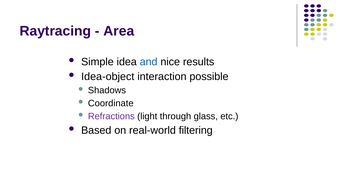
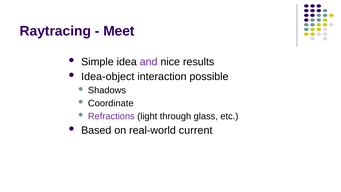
Area: Area -> Meet
and colour: blue -> purple
filtering: filtering -> current
